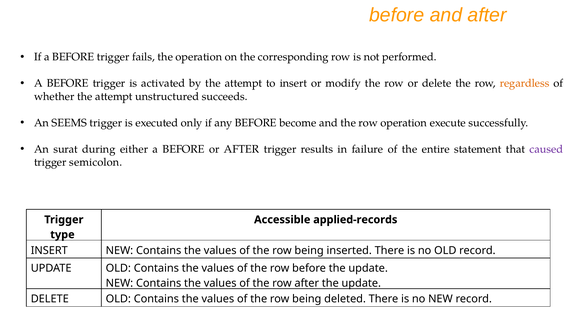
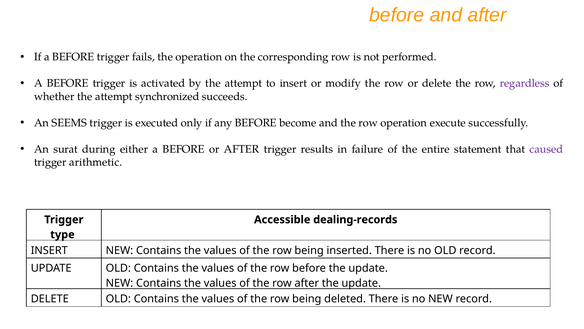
regardless colour: orange -> purple
unstructured: unstructured -> synchronized
semicolon: semicolon -> arithmetic
applied-records: applied-records -> dealing-records
